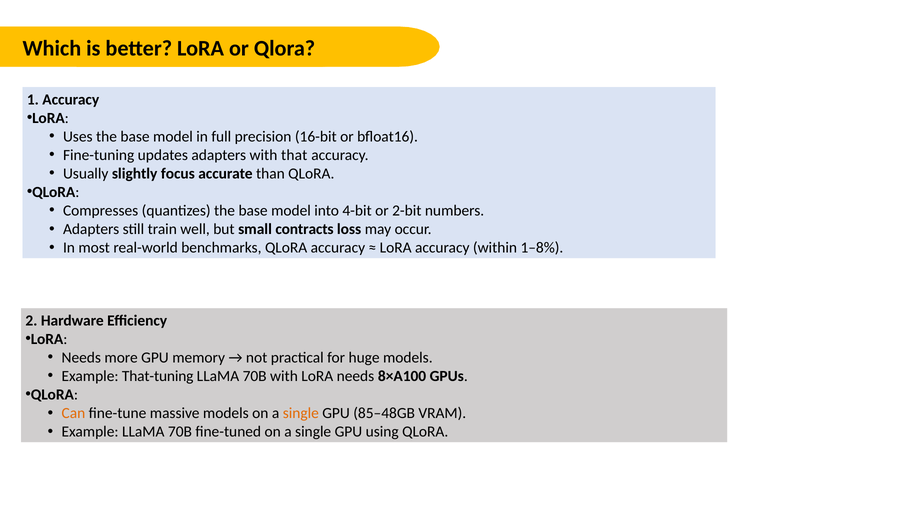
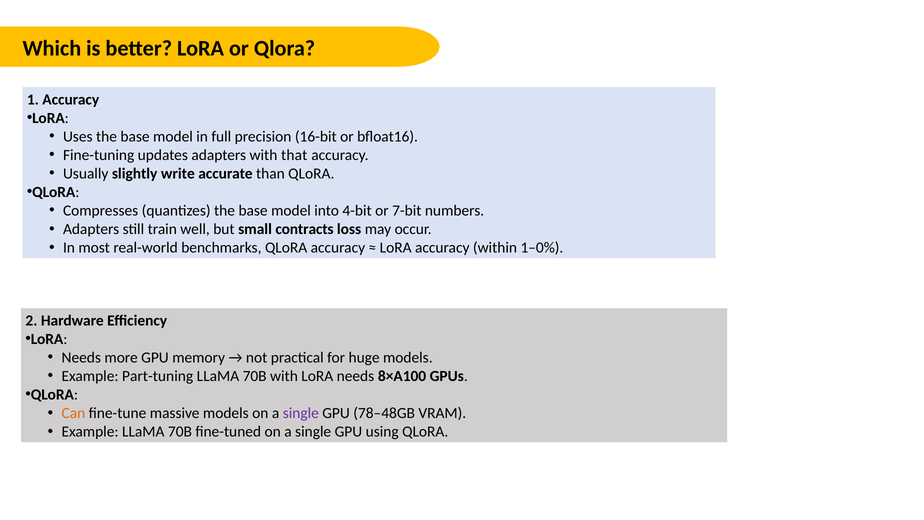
focus: focus -> write
2-bit: 2-bit -> 7-bit
1–8%: 1–8% -> 1–0%
That-tuning: That-tuning -> Part-tuning
single at (301, 413) colour: orange -> purple
85–48GB: 85–48GB -> 78–48GB
